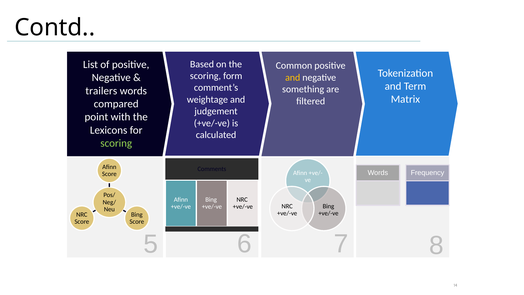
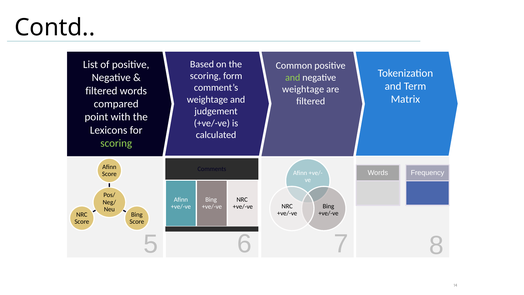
and at (293, 77) colour: yellow -> light green
something at (303, 89): something -> weightage
trailers at (101, 91): trailers -> filtered
